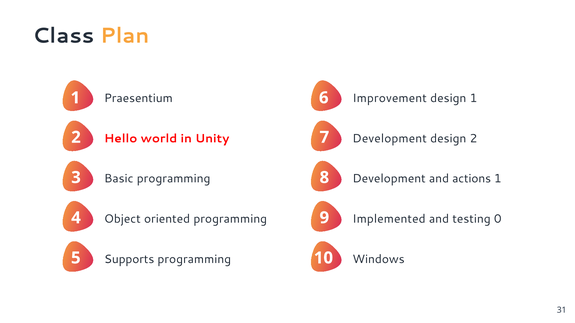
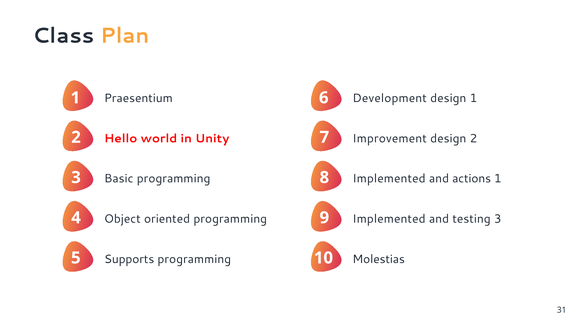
Improvement: Improvement -> Development
Development at (390, 139): Development -> Improvement
Development at (389, 179): Development -> Implemented
testing 0: 0 -> 3
Windows: Windows -> Molestias
